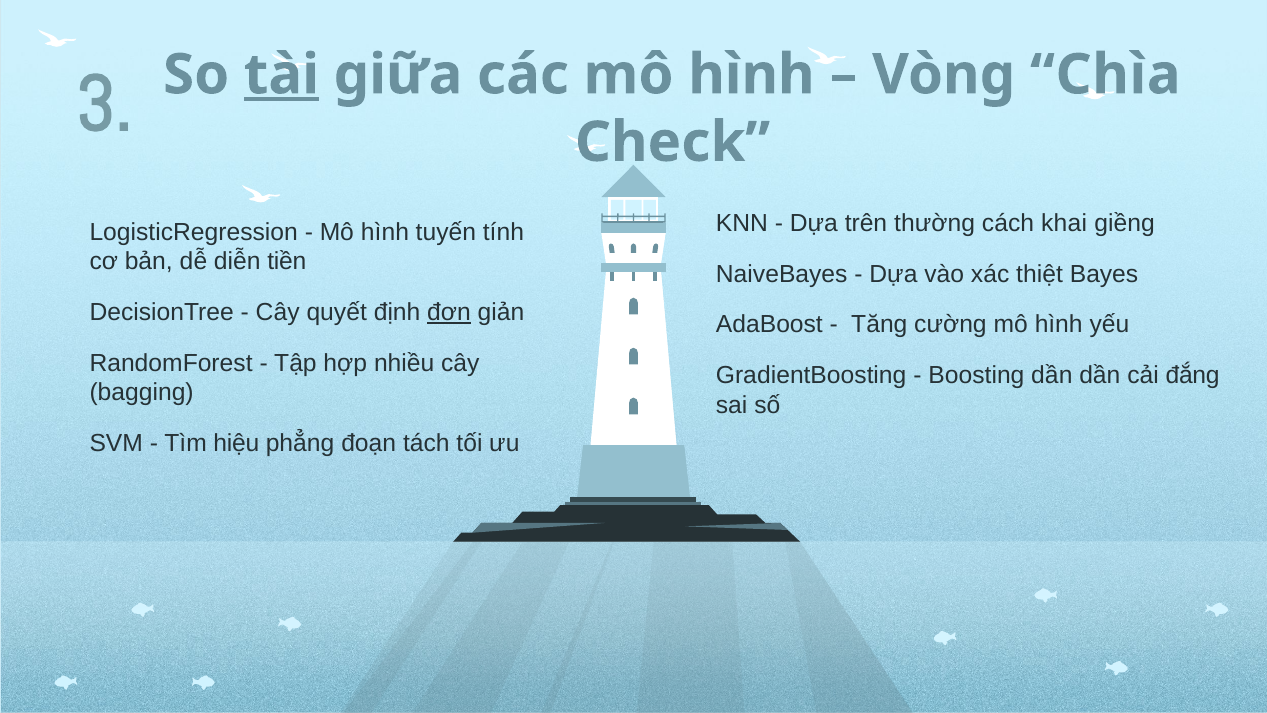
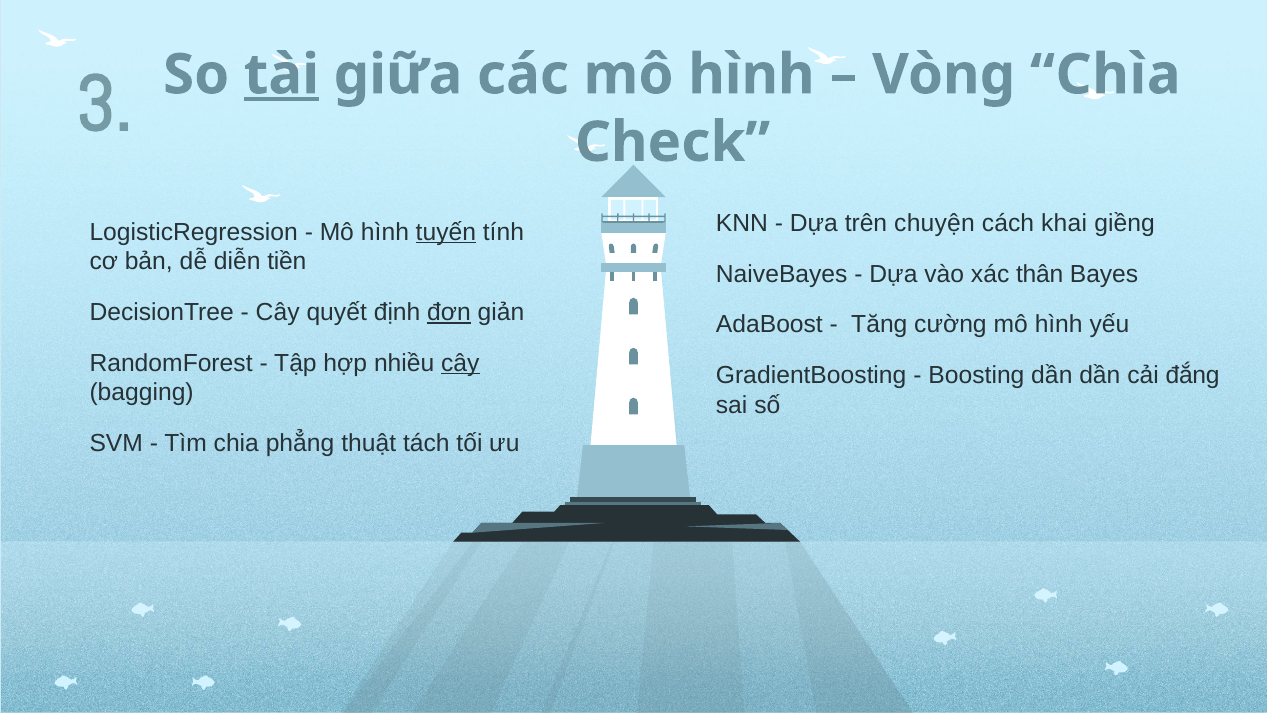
thường: thường -> chuyện
tuyến underline: none -> present
thiệt: thiệt -> thân
cây at (460, 363) underline: none -> present
hiệu: hiệu -> chia
đoạn: đoạn -> thuật
